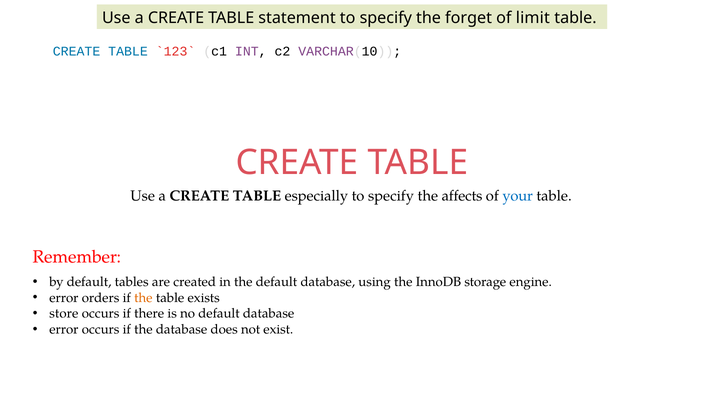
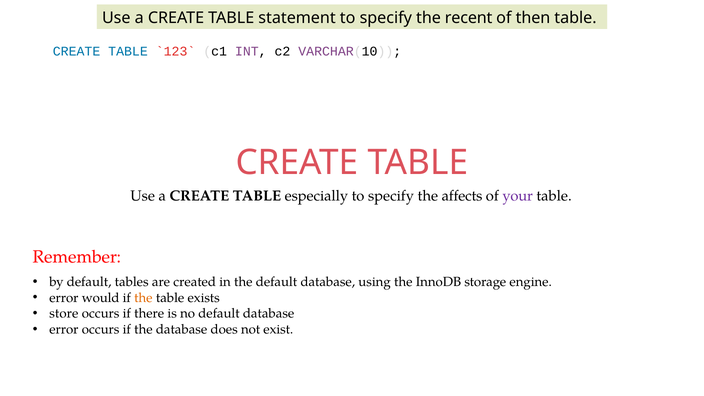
forget: forget -> recent
limit: limit -> then
your colour: blue -> purple
orders: orders -> would
